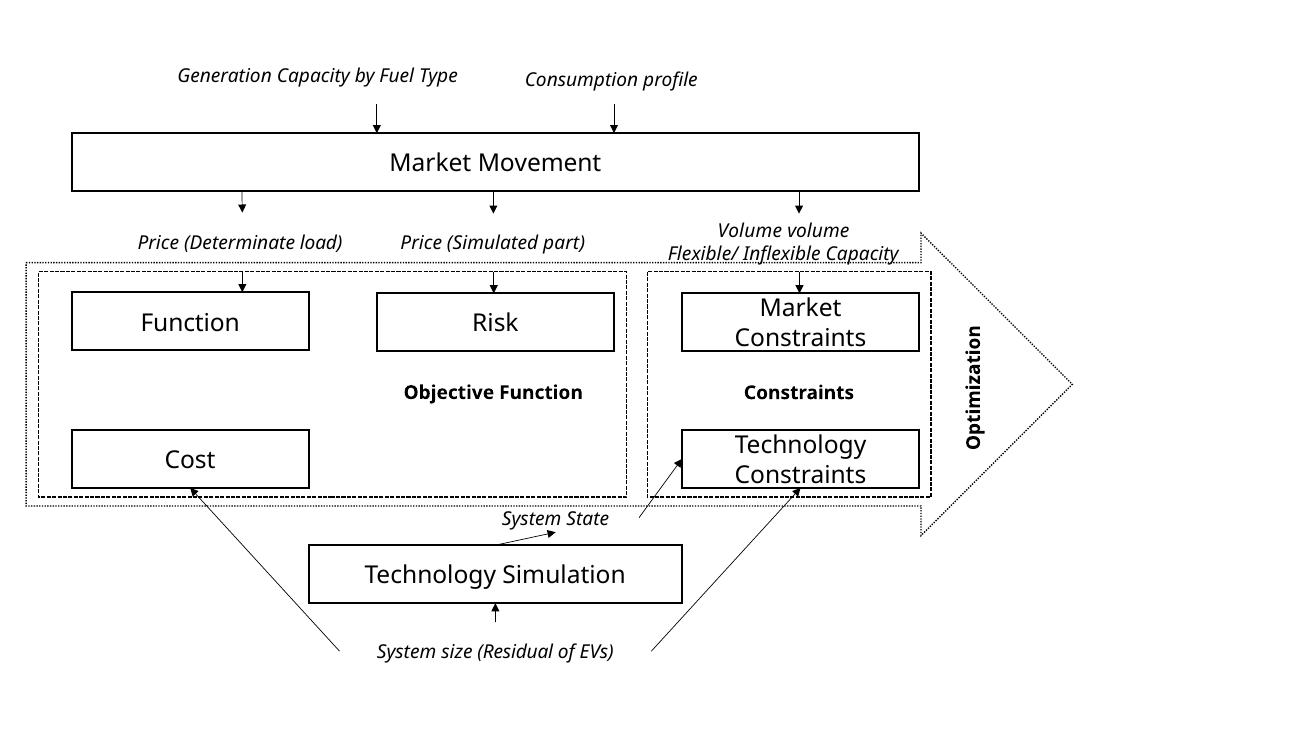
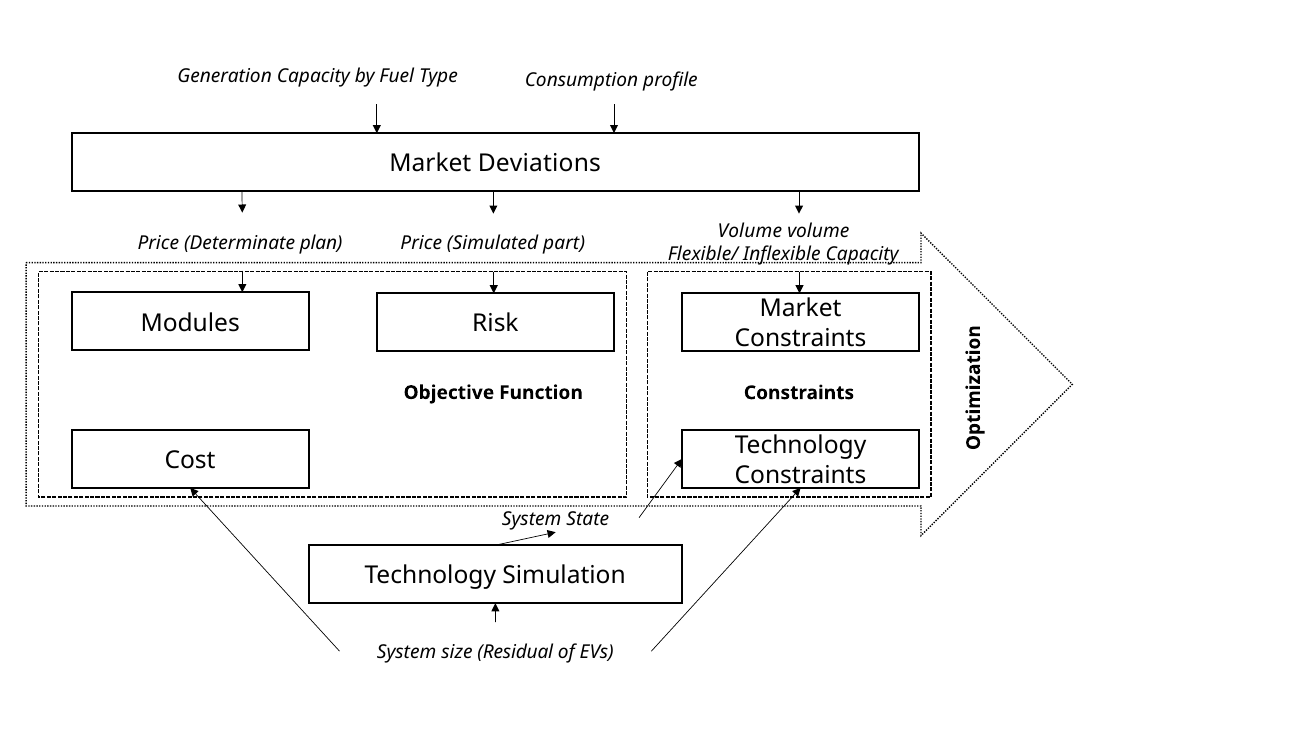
Movement: Movement -> Deviations
load: load -> plan
Function at (190, 323): Function -> Modules
